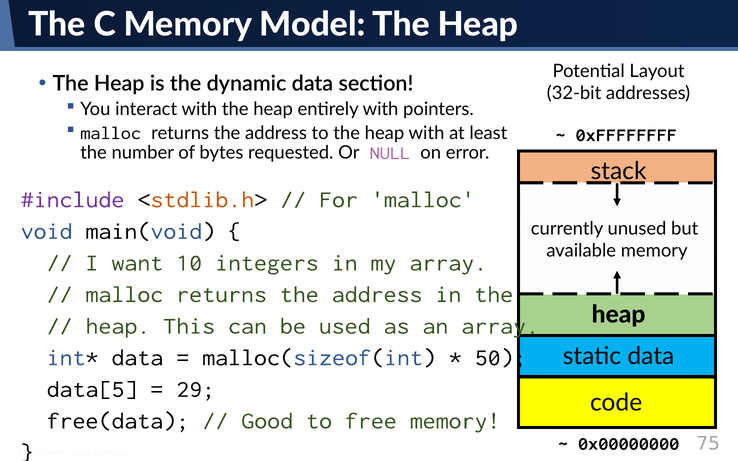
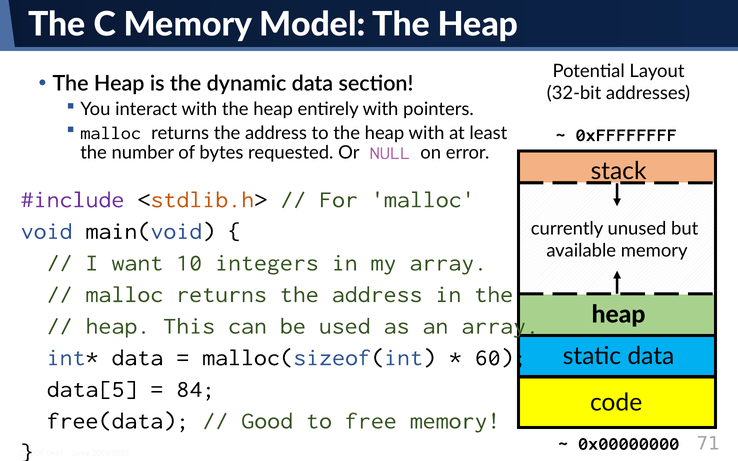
50: 50 -> 60
29: 29 -> 84
75: 75 -> 71
